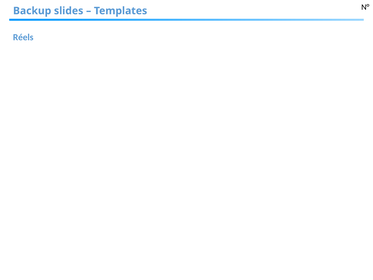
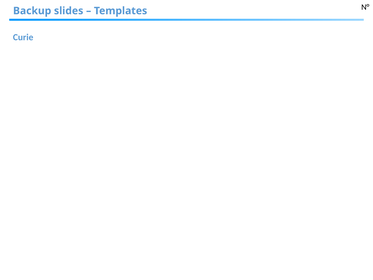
Réels: Réels -> Curie
